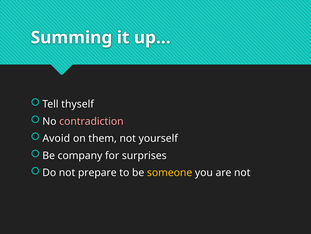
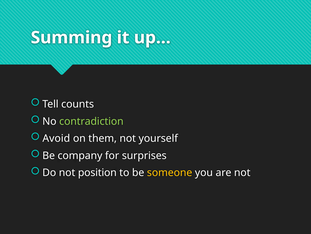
thyself: thyself -> counts
contradiction colour: pink -> light green
prepare: prepare -> position
